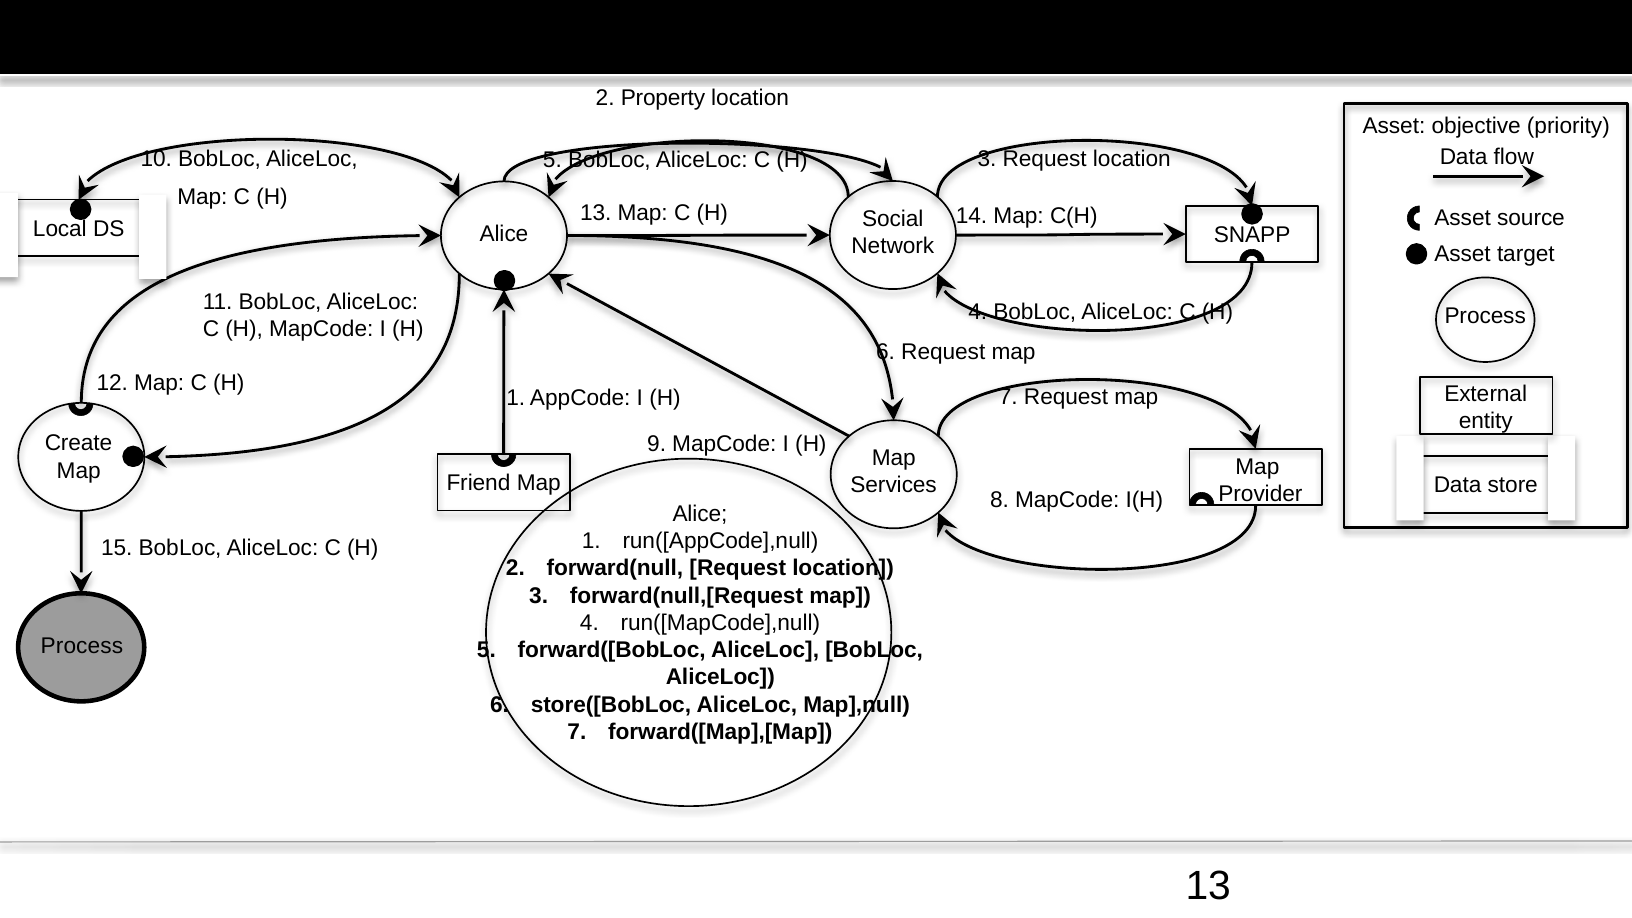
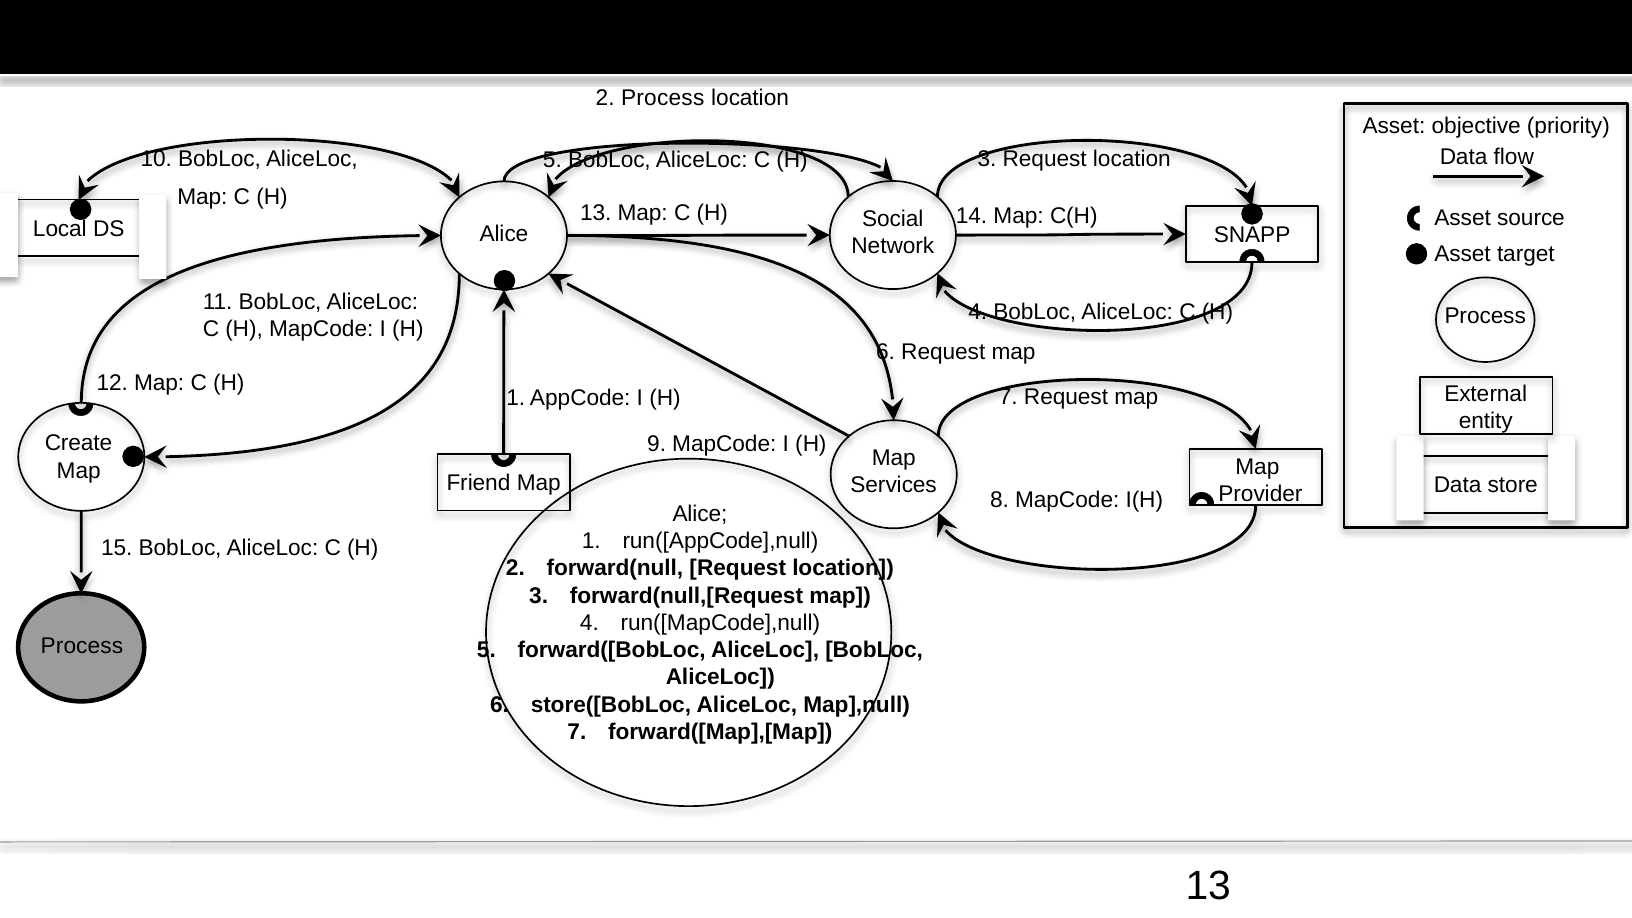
2 Property: Property -> Process
